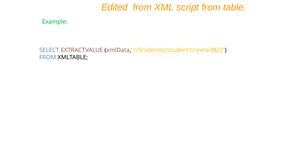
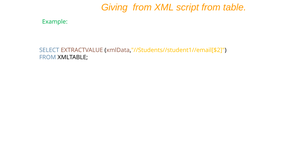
Edited: Edited -> Giving
